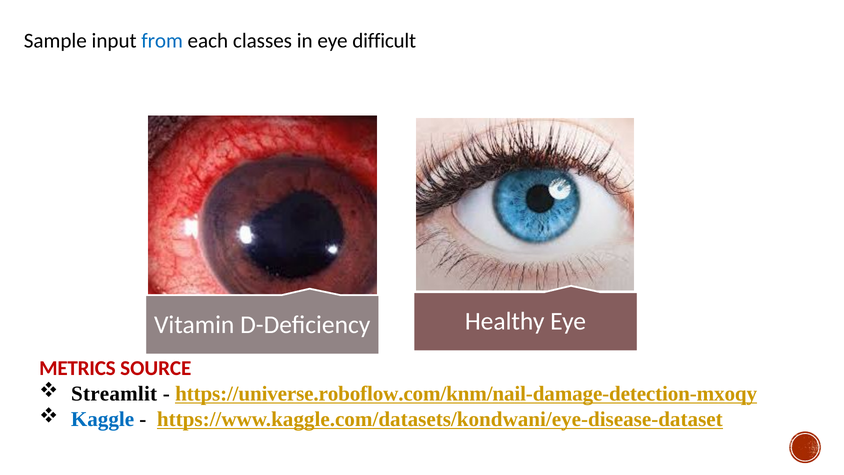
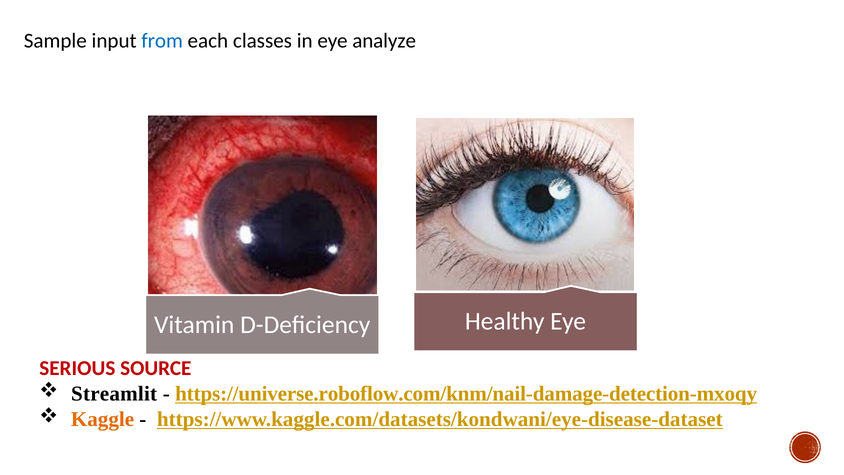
difficult: difficult -> analyze
METRICS: METRICS -> SERIOUS
Kaggle colour: blue -> orange
